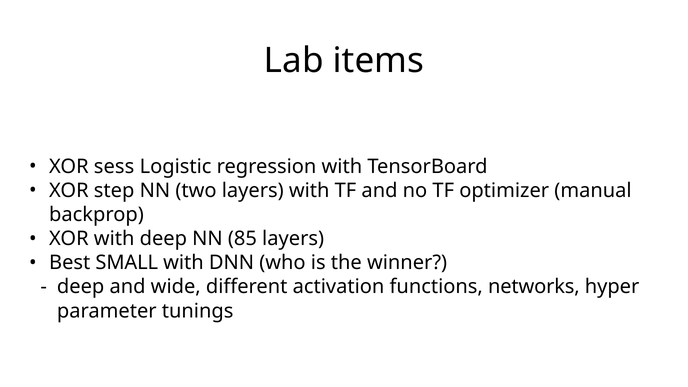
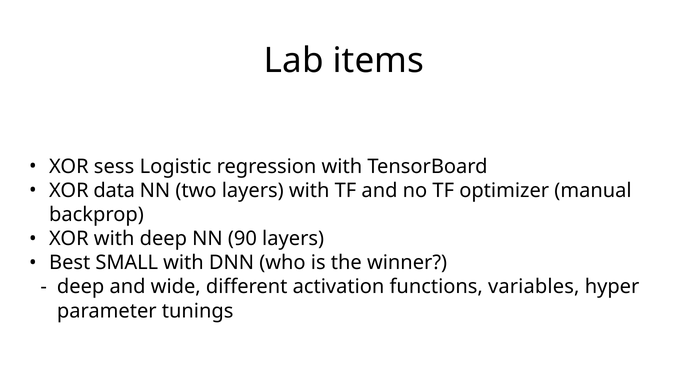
step: step -> data
85: 85 -> 90
networks: networks -> variables
